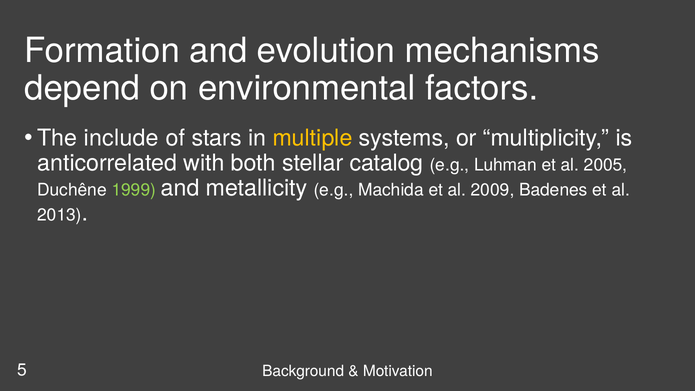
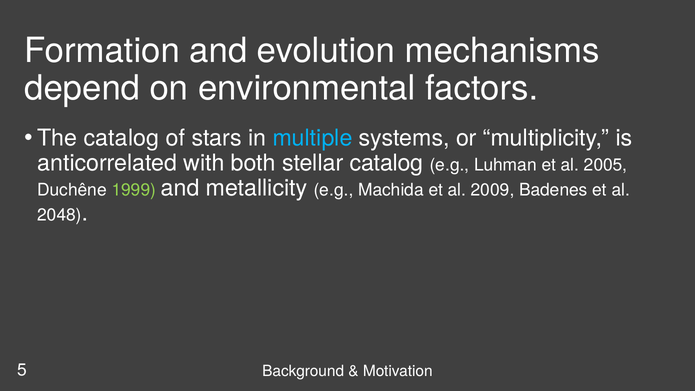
The include: include -> catalog
multiple colour: yellow -> light blue
2013: 2013 -> 2048
